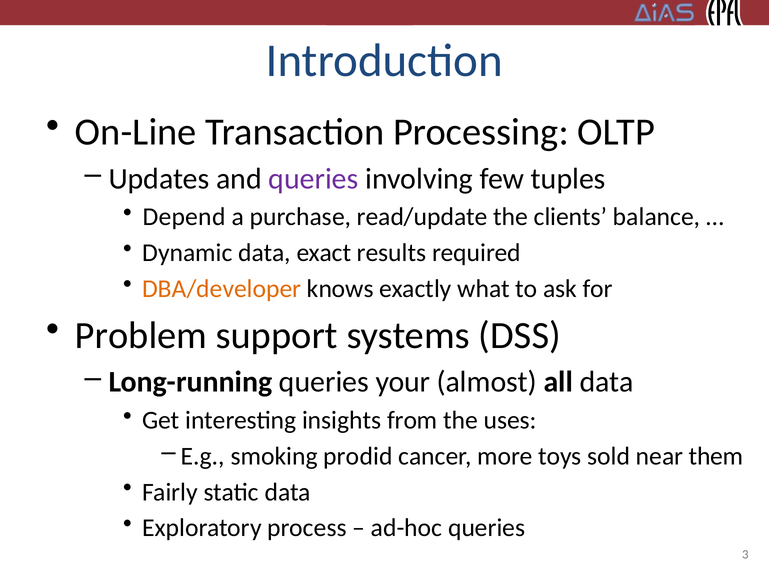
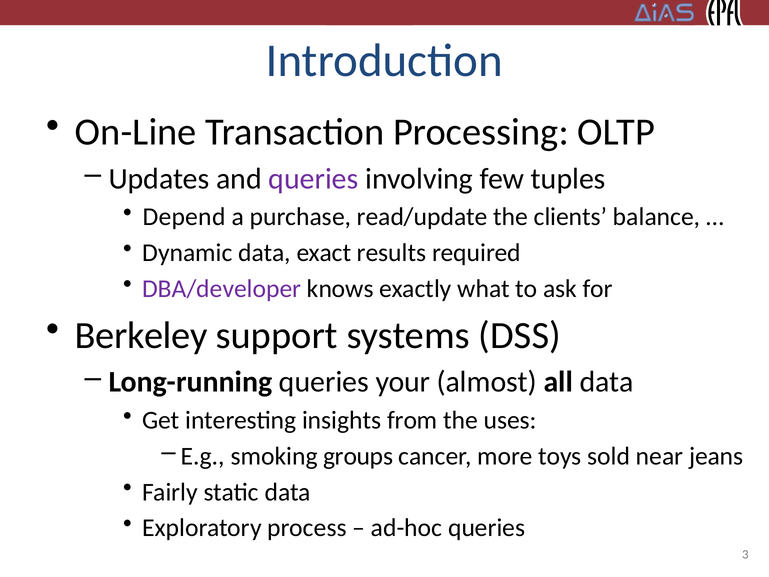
DBA/developer colour: orange -> purple
Problem: Problem -> Berkeley
prodid: prodid -> groups
them: them -> jeans
